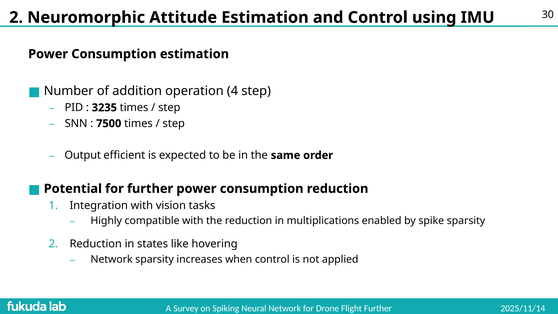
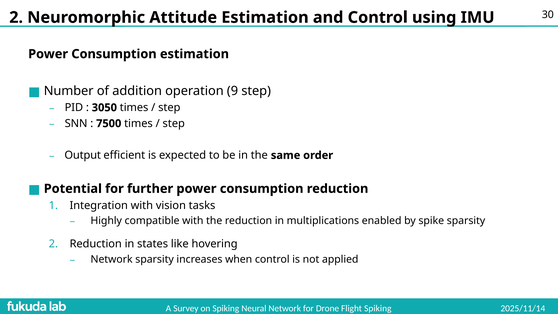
4: 4 -> 9
3235: 3235 -> 3050
Further at (378, 308): Further -> Spiking
